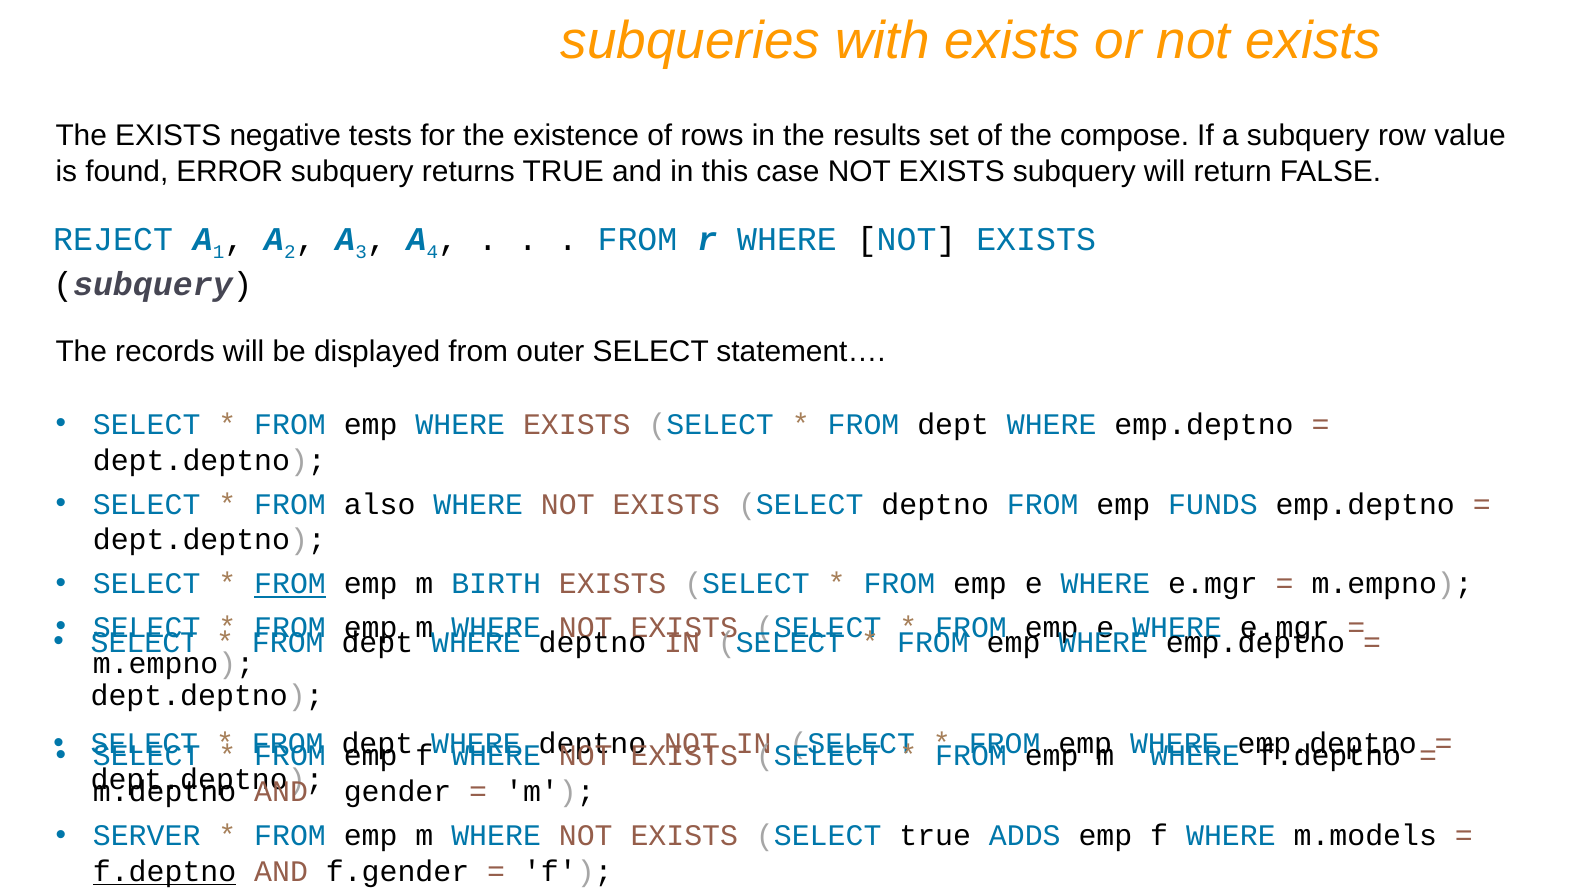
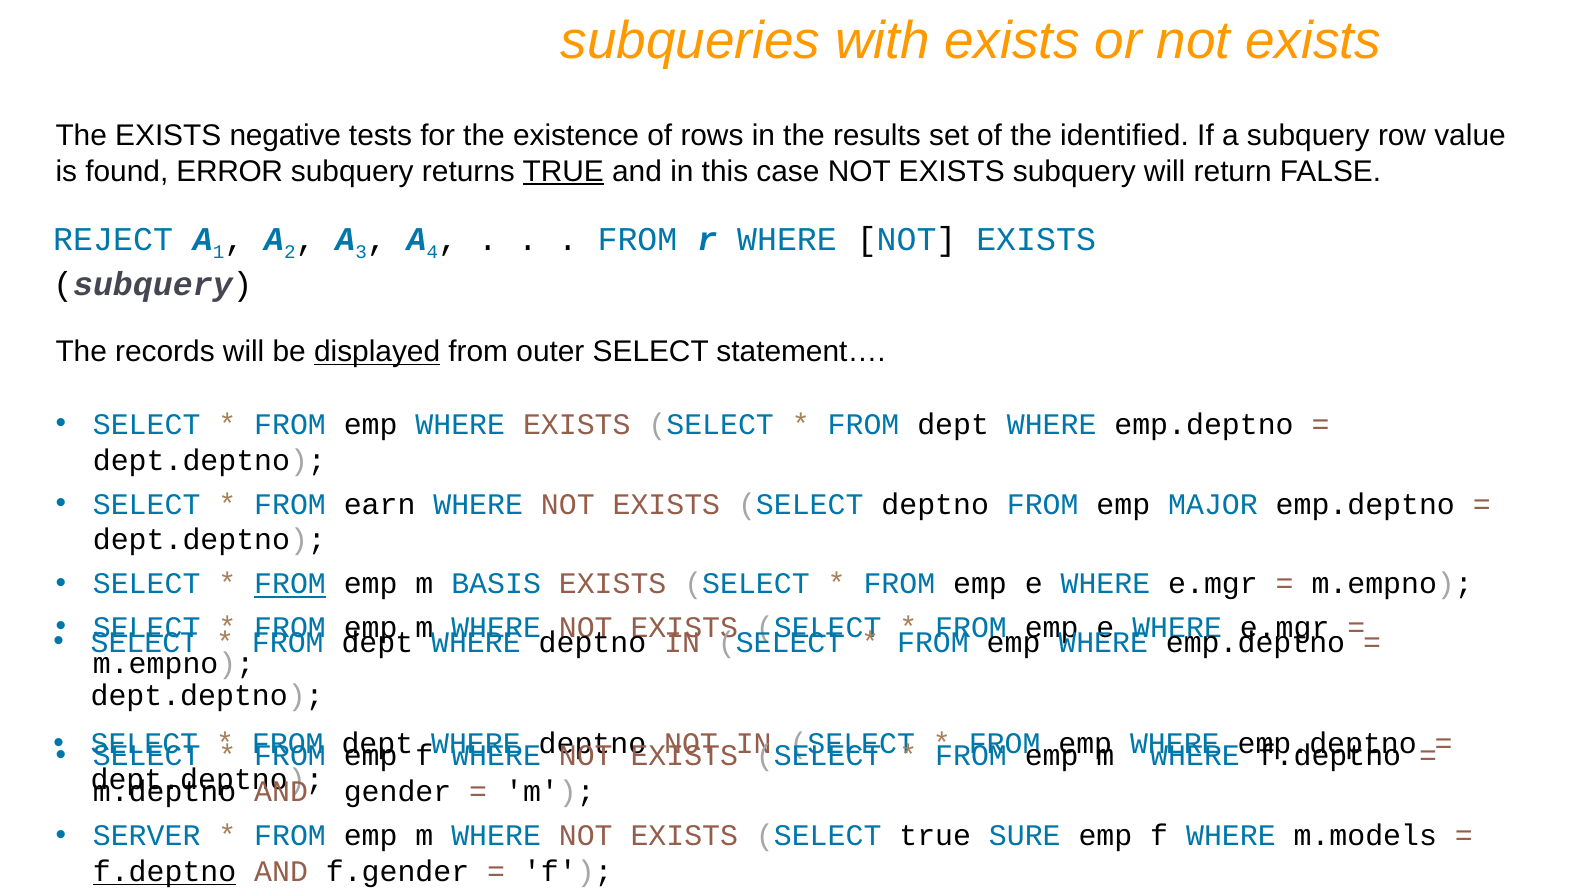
compose: compose -> identified
TRUE at (563, 171) underline: none -> present
displayed underline: none -> present
also: also -> earn
FUNDS: FUNDS -> MAJOR
BIRTH: BIRTH -> BASIS
ADDS: ADDS -> SURE
